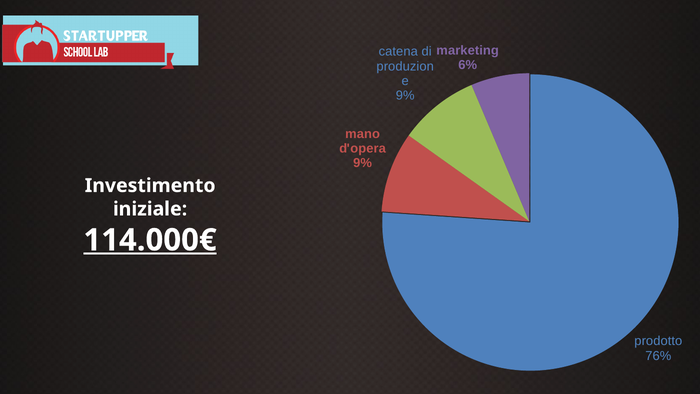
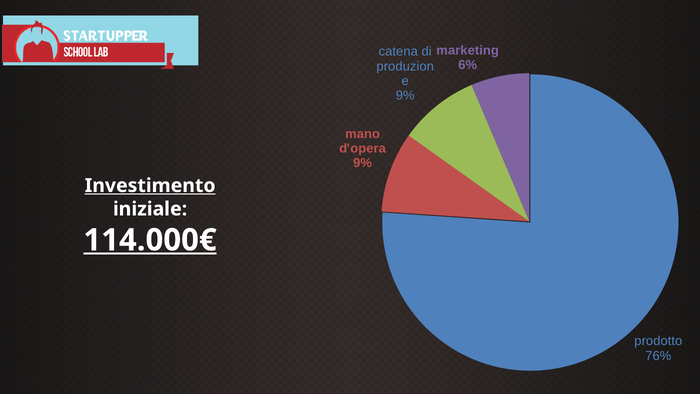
Investimento underline: none -> present
